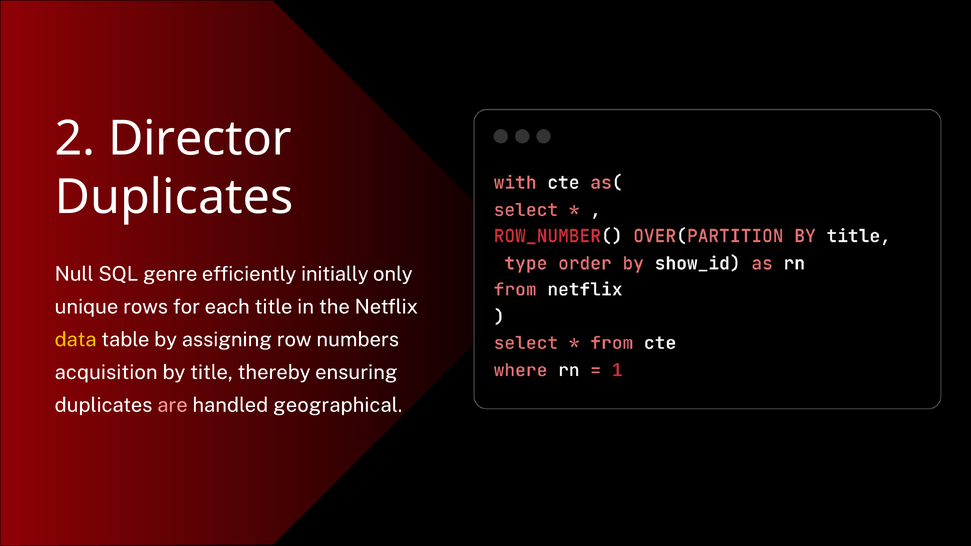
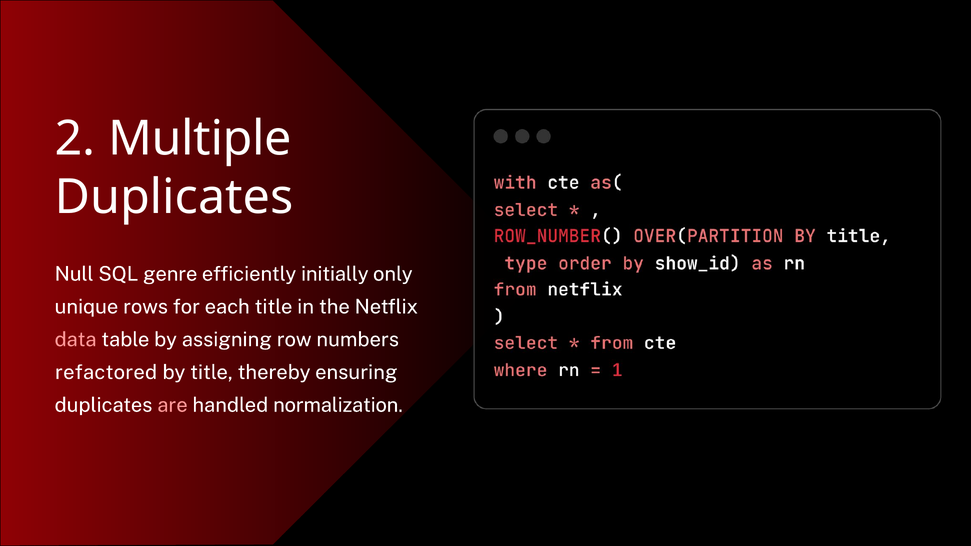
Director: Director -> Multiple
data colour: yellow -> pink
acquisition: acquisition -> refactored
geographical: geographical -> normalization
